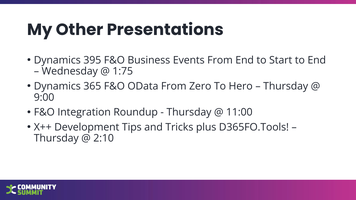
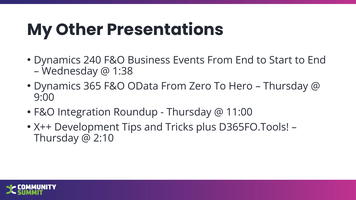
395: 395 -> 240
1:75: 1:75 -> 1:38
